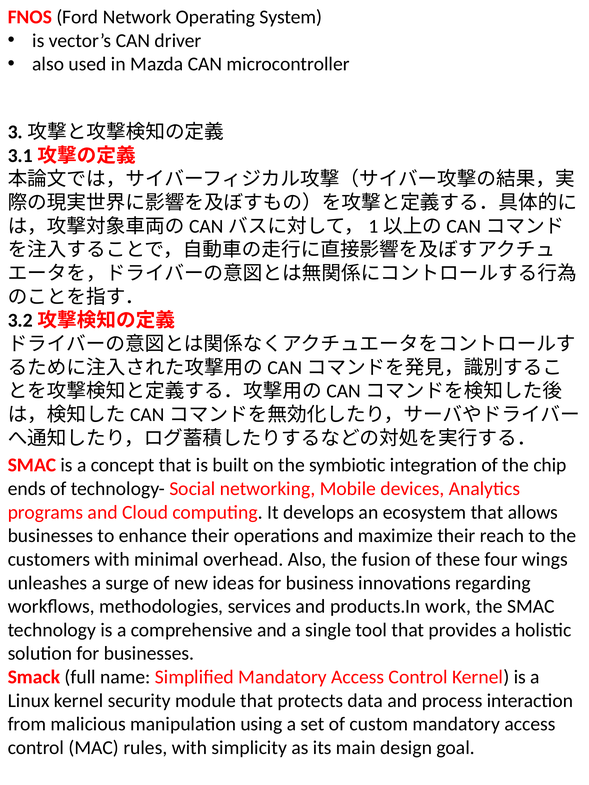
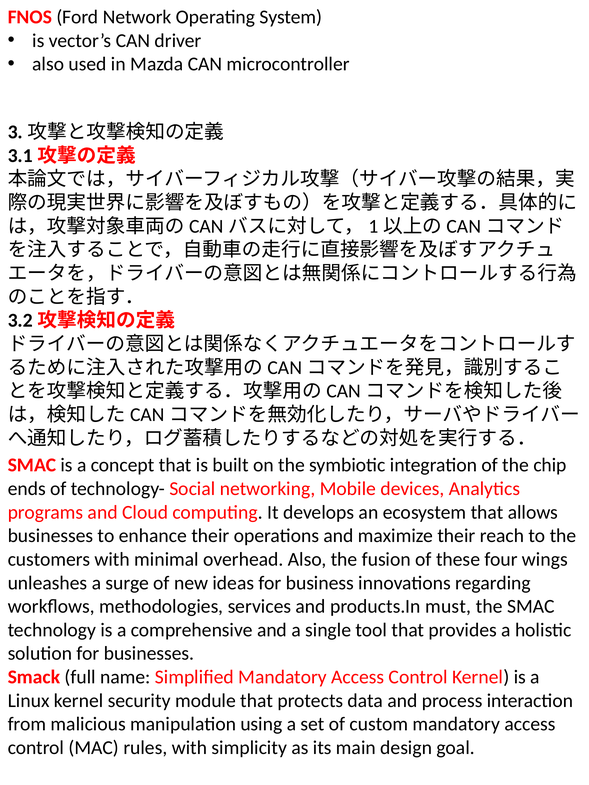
work: work -> must
